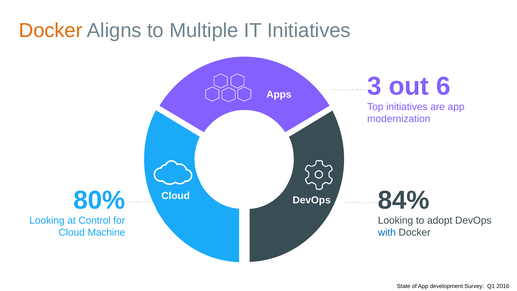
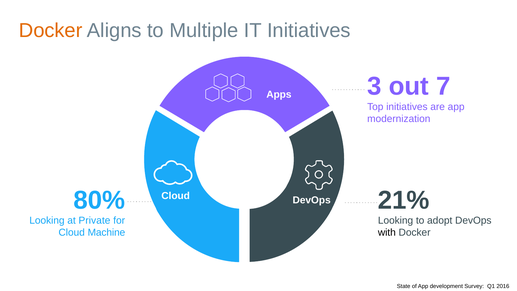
6: 6 -> 7
84%: 84% -> 21%
Control: Control -> Private
with colour: blue -> black
